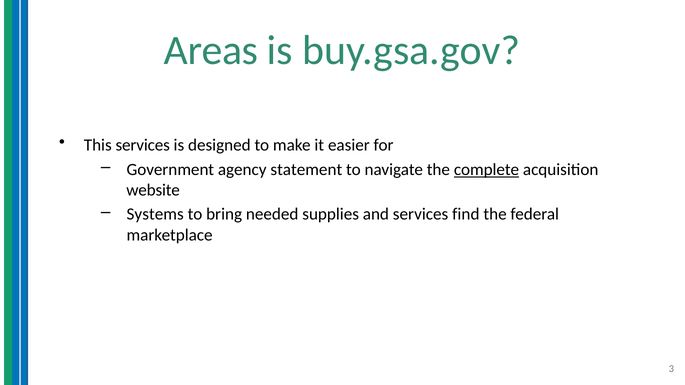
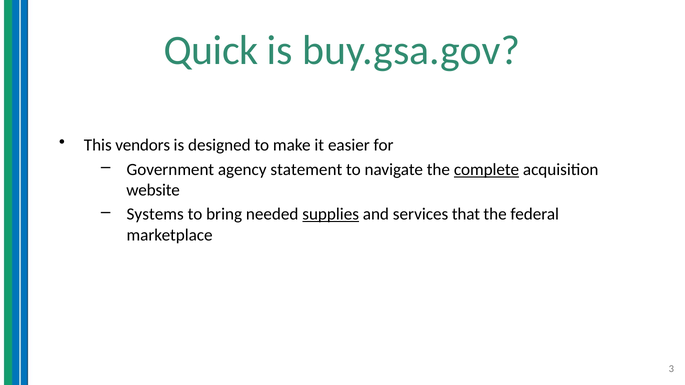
Areas: Areas -> Quick
This services: services -> vendors
supplies underline: none -> present
find: find -> that
